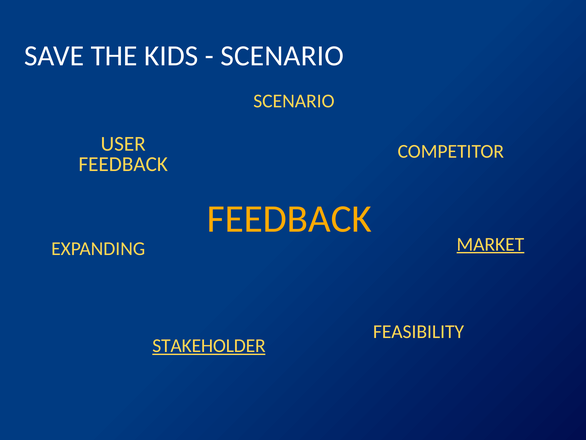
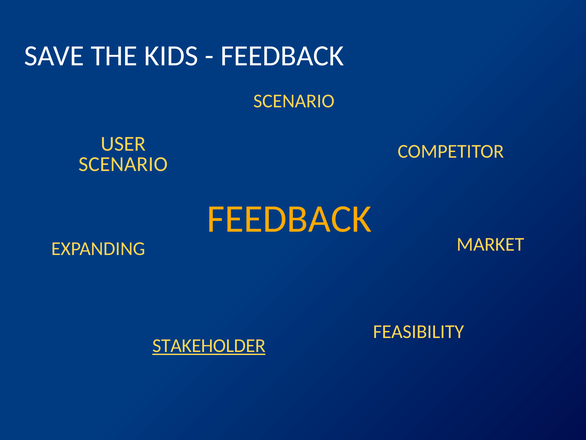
SCENARIO at (282, 56): SCENARIO -> FEEDBACK
FEEDBACK at (123, 164): FEEDBACK -> SCENARIO
MARKET underline: present -> none
